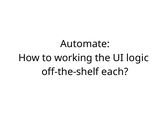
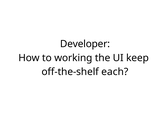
Automate: Automate -> Developer
logic: logic -> keep
